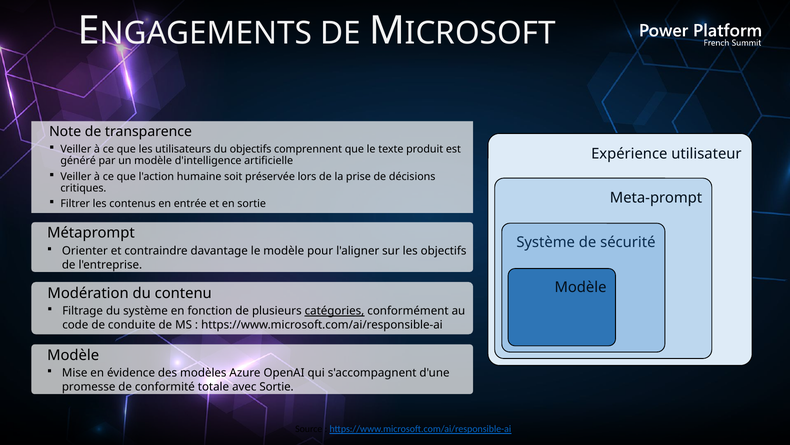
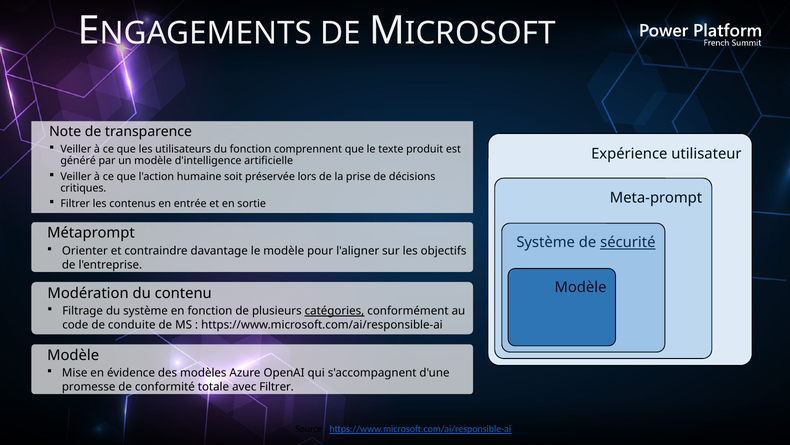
du objectifs: objectifs -> fonction
sécurité underline: none -> present
avec Sortie: Sortie -> Filtrer
